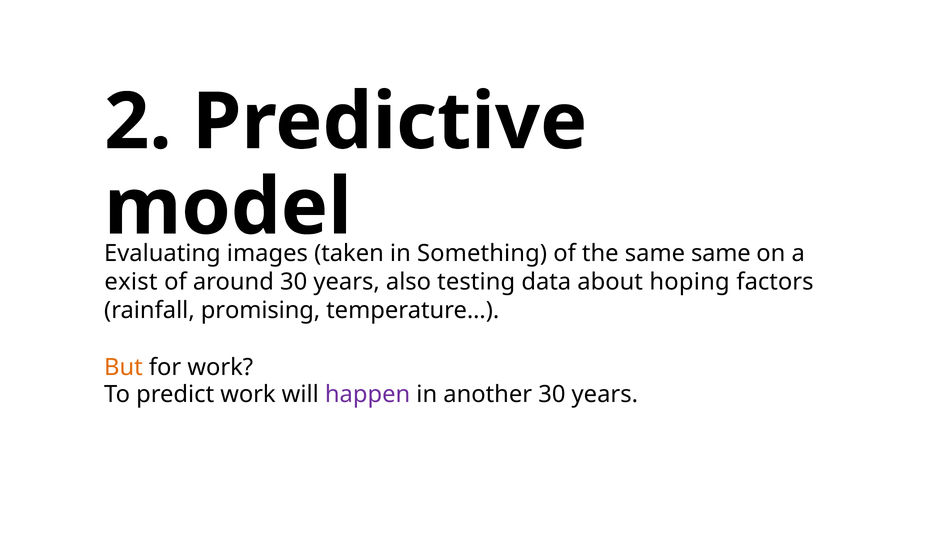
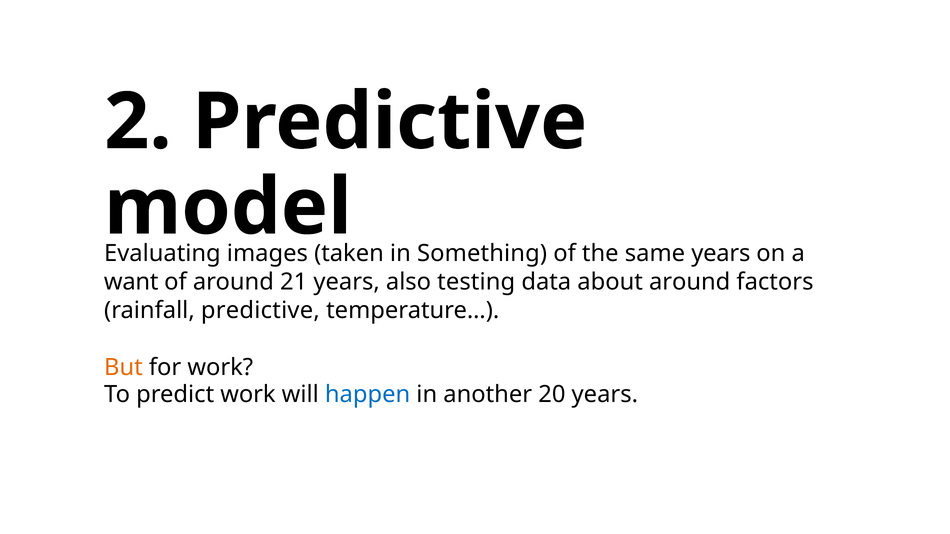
same same: same -> years
exist: exist -> want
around 30: 30 -> 21
about hoping: hoping -> around
rainfall promising: promising -> predictive
happen colour: purple -> blue
another 30: 30 -> 20
